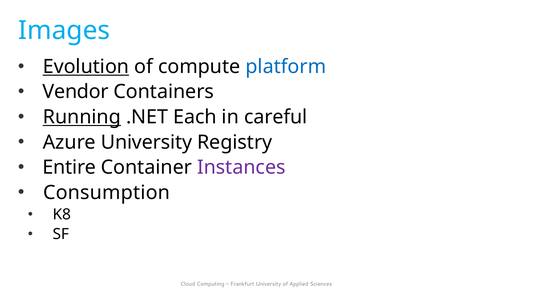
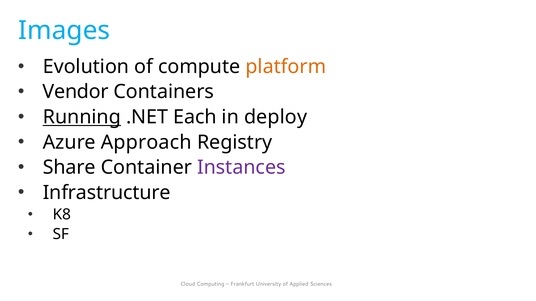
Evolution underline: present -> none
platform colour: blue -> orange
careful: careful -> deploy
Azure University: University -> Approach
Entire: Entire -> Share
Consumption: Consumption -> Infrastructure
